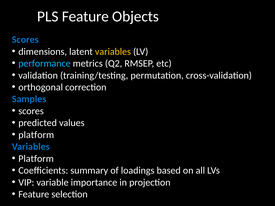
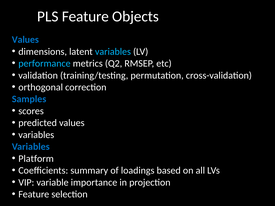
Scores at (25, 40): Scores -> Values
variables at (113, 52) colour: yellow -> light blue
platform at (36, 135): platform -> variables
